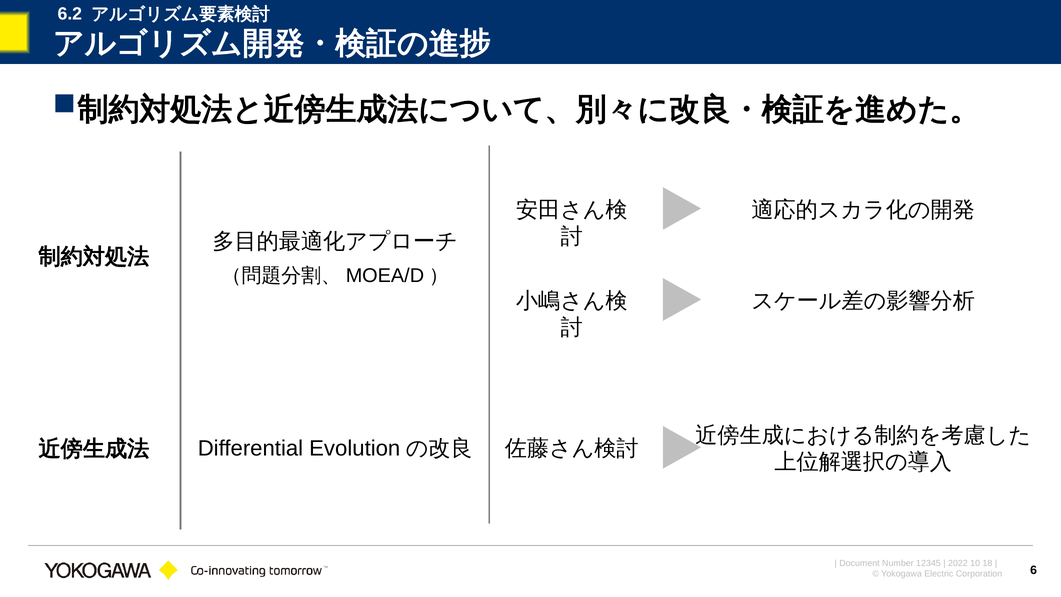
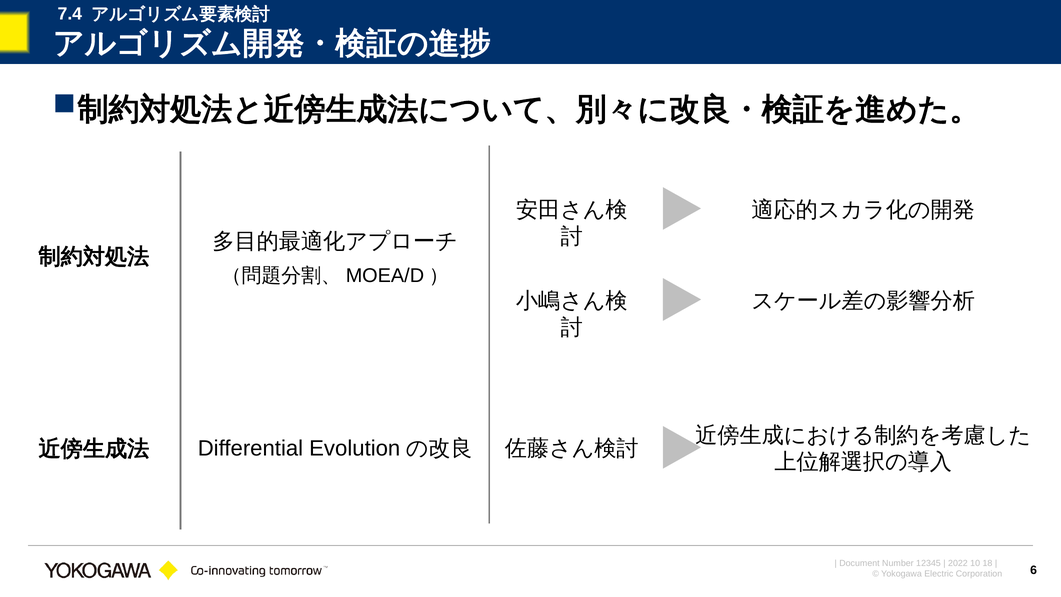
6.2: 6.2 -> 7.4
